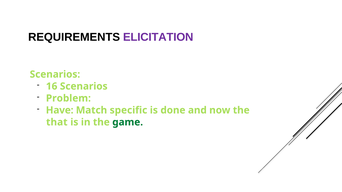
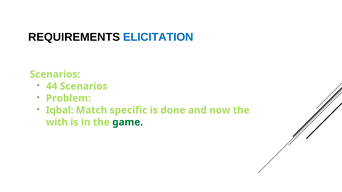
ELICITATION colour: purple -> blue
16: 16 -> 44
Have: Have -> Iqbal
that: that -> with
